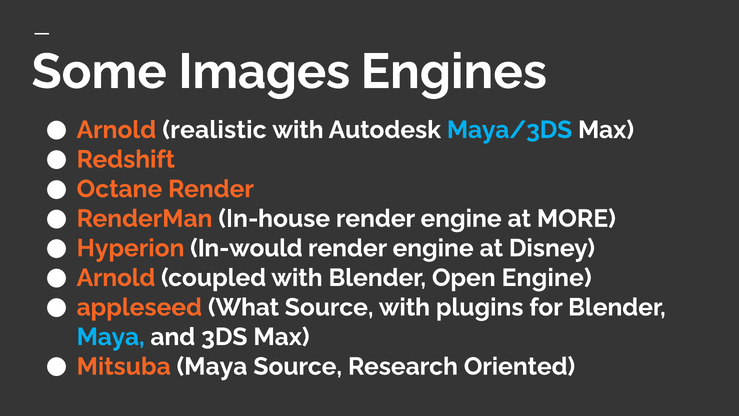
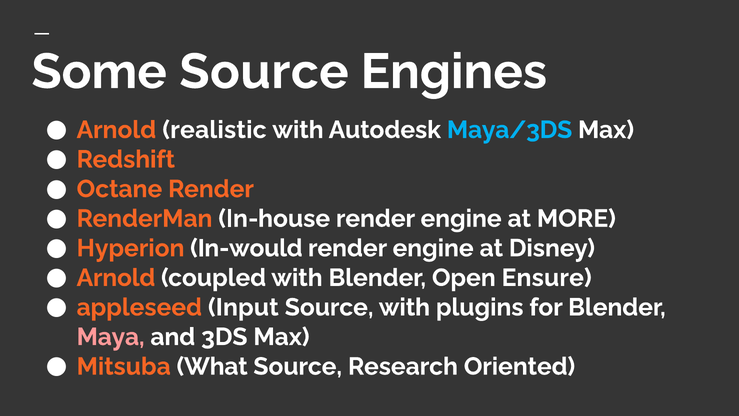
Some Images: Images -> Source
Open Engine: Engine -> Ensure
What: What -> Input
Maya at (111, 337) colour: light blue -> pink
Mitsuba Maya: Maya -> What
